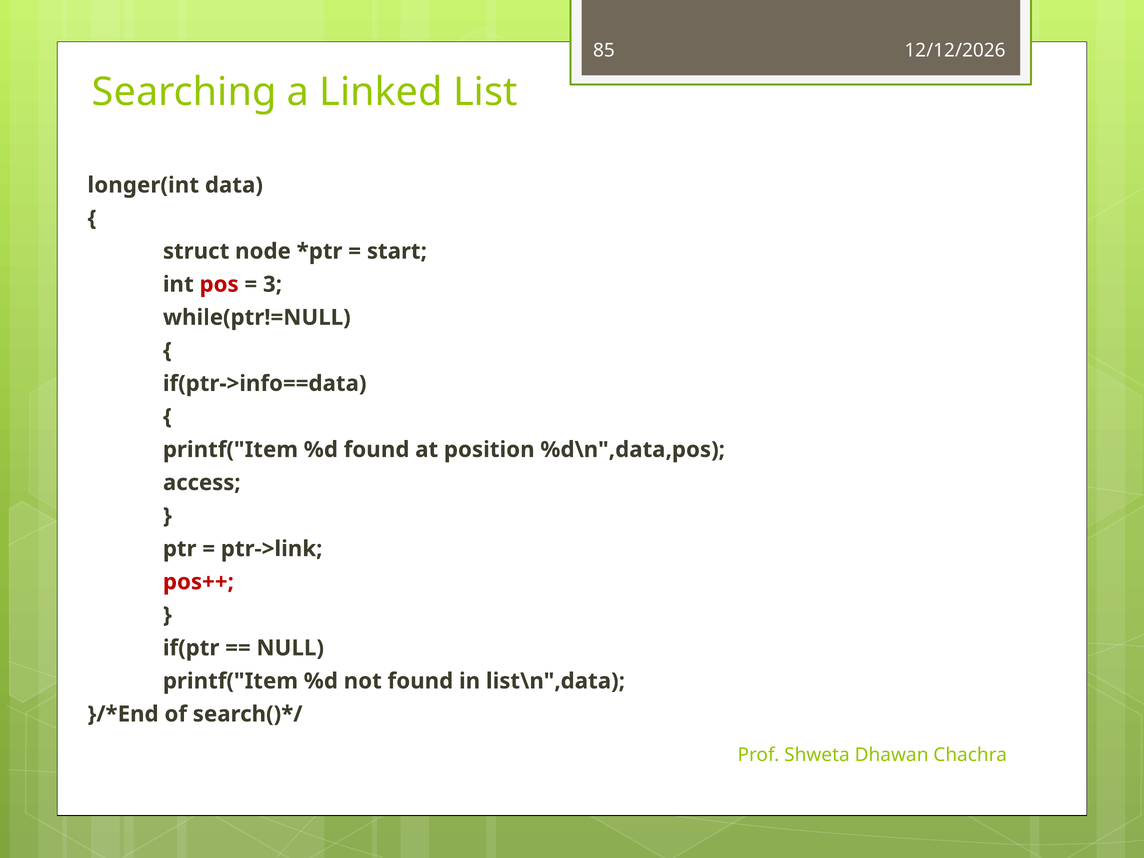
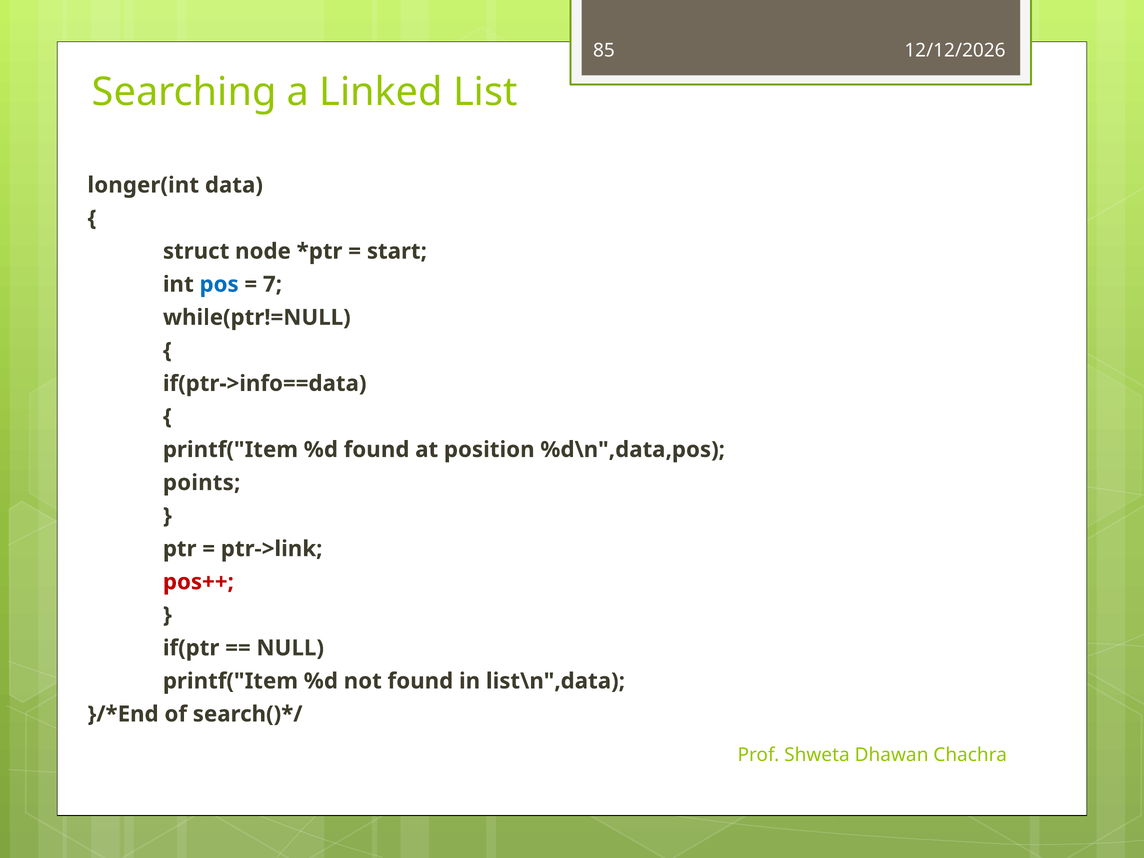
pos colour: red -> blue
3: 3 -> 7
access: access -> points
